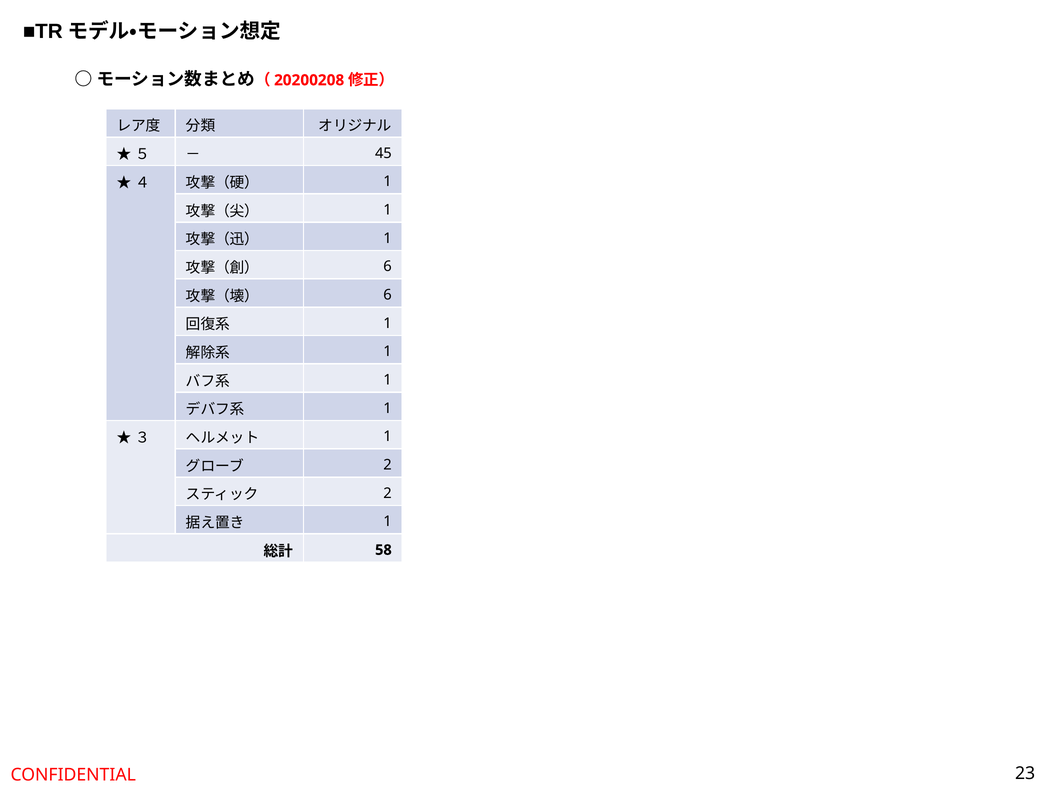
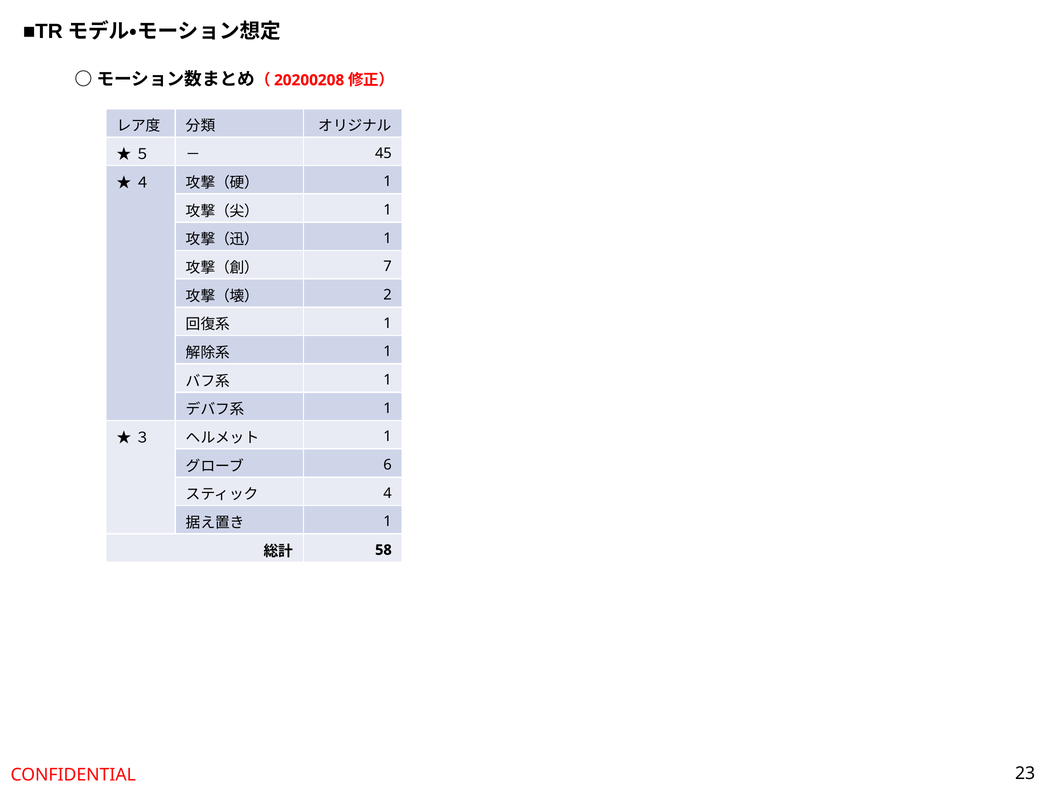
6 at (388, 266): 6 -> 7
6 at (388, 295): 6 -> 2
2 at (388, 465): 2 -> 6
2 at (388, 493): 2 -> 4
